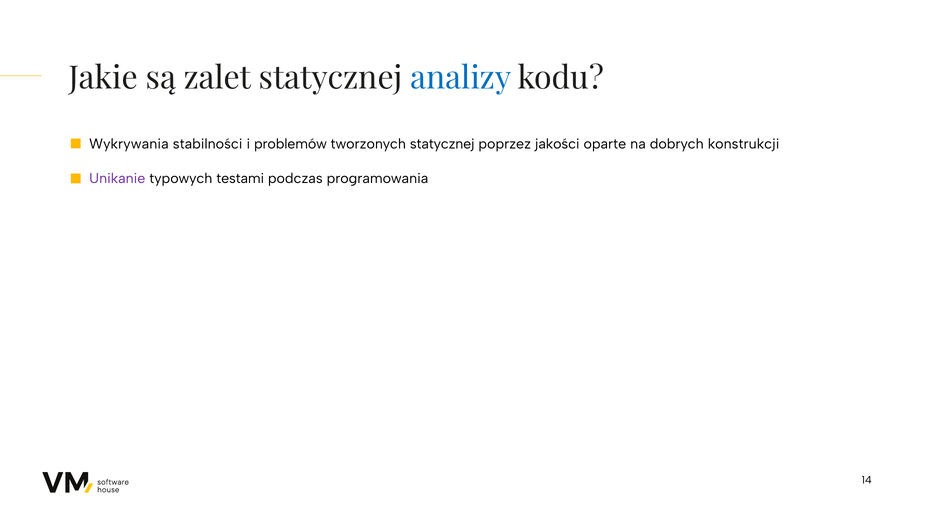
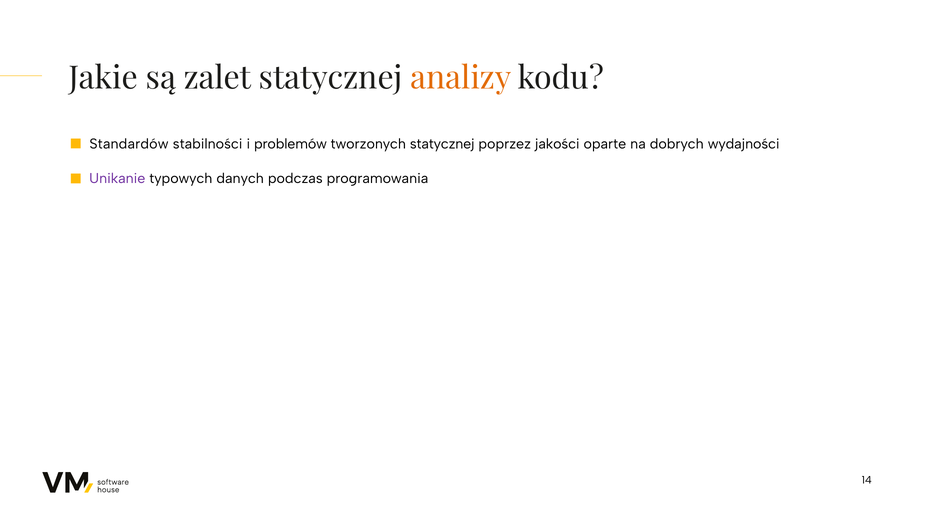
analizy colour: blue -> orange
Wykrywania: Wykrywania -> Standardów
konstrukcji: konstrukcji -> wydajności
testami: testami -> danych
